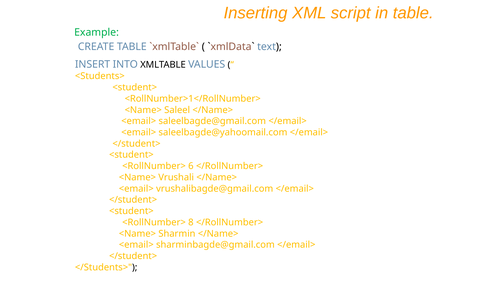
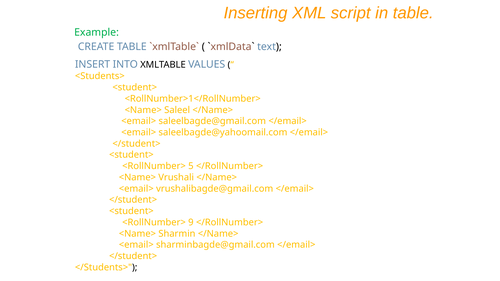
6: 6 -> 5
8: 8 -> 9
